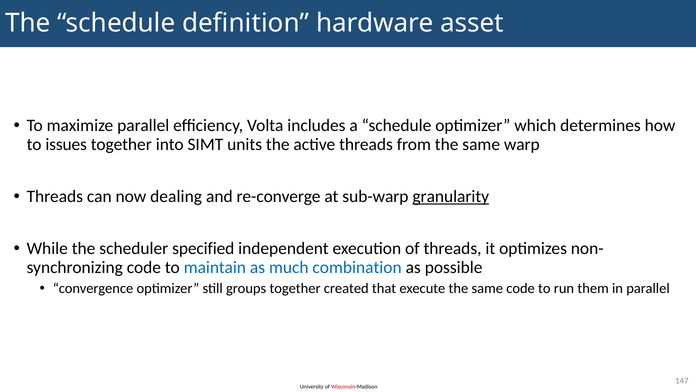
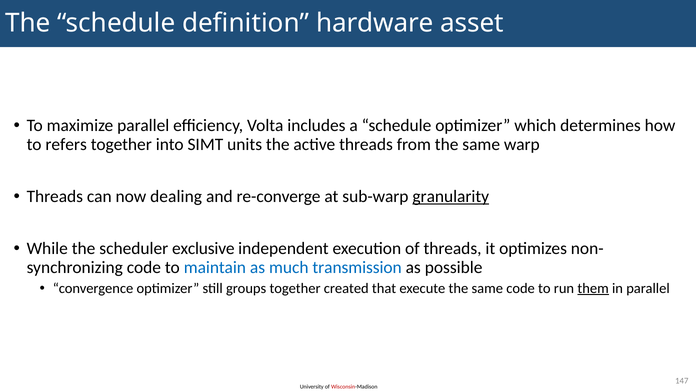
issues: issues -> refers
specified: specified -> exclusive
combination: combination -> transmission
them underline: none -> present
